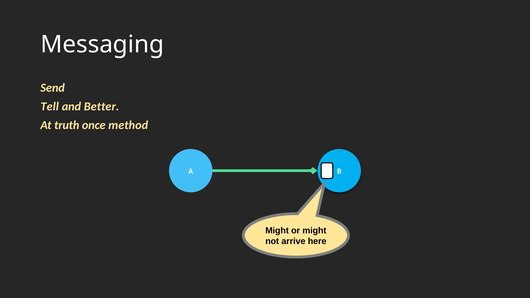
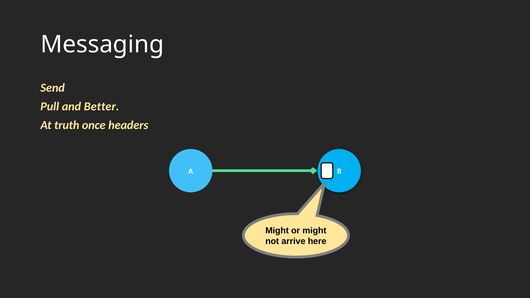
Tell: Tell -> Pull
method: method -> headers
